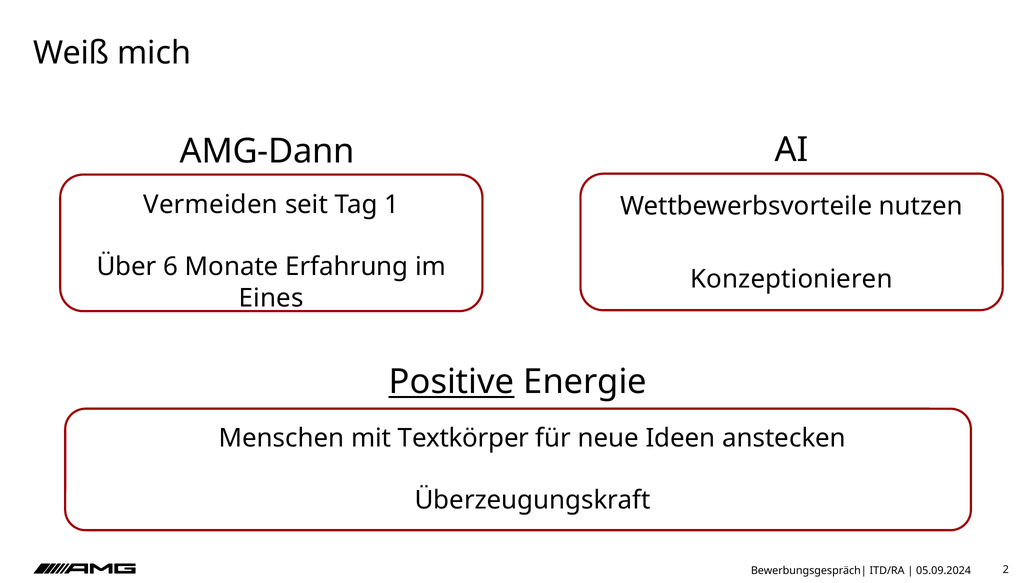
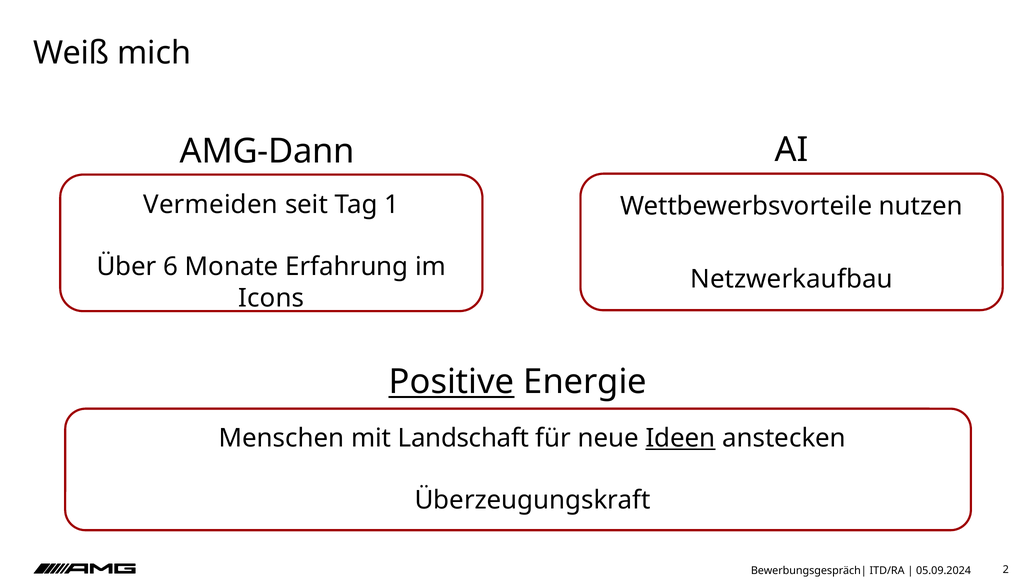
Konzeptionieren: Konzeptionieren -> Netzwerkaufbau
Eines: Eines -> Icons
Textkörper: Textkörper -> Landschaft
Ideen underline: none -> present
